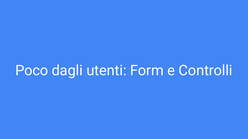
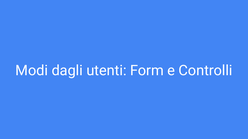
Poco: Poco -> Modi
